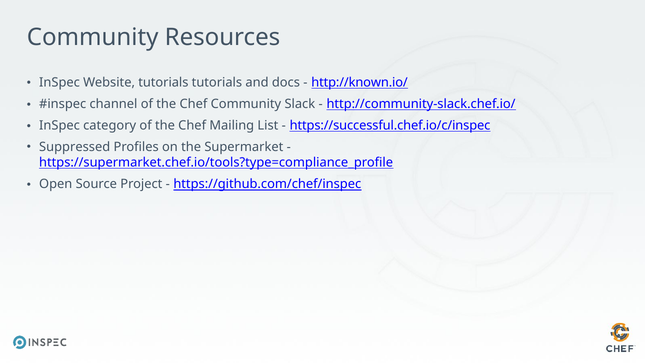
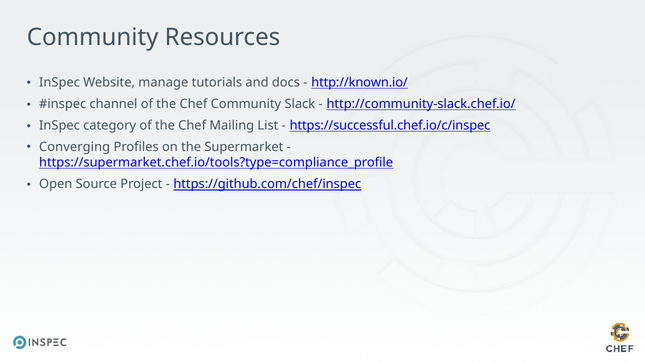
Website tutorials: tutorials -> manage
Suppressed: Suppressed -> Converging
